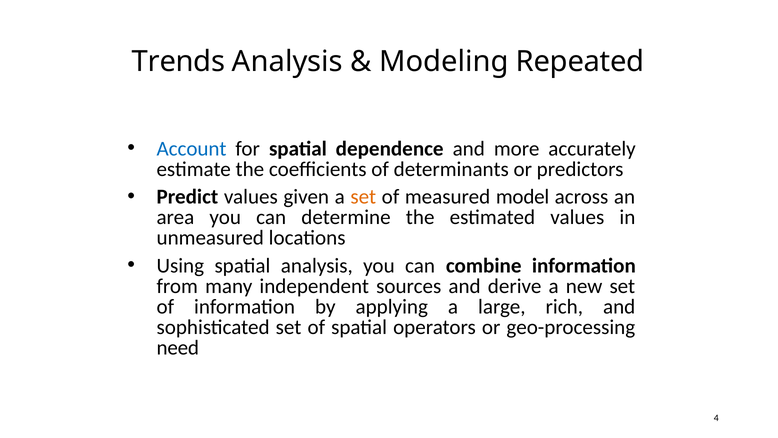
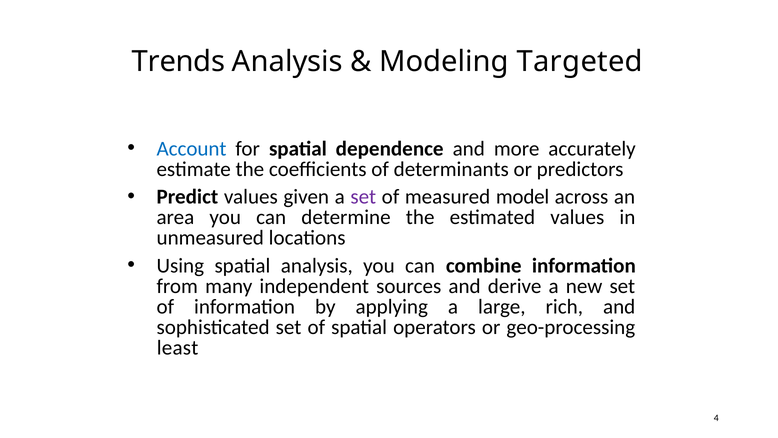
Repeated: Repeated -> Targeted
set at (363, 197) colour: orange -> purple
need: need -> least
